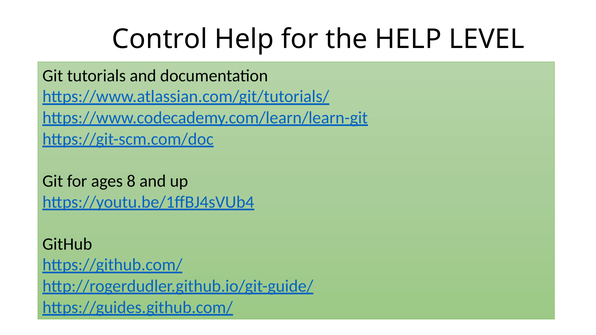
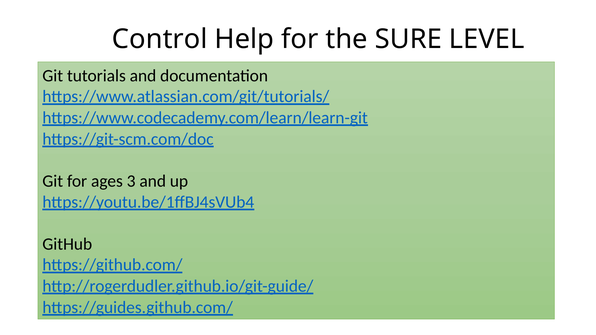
the HELP: HELP -> SURE
8: 8 -> 3
